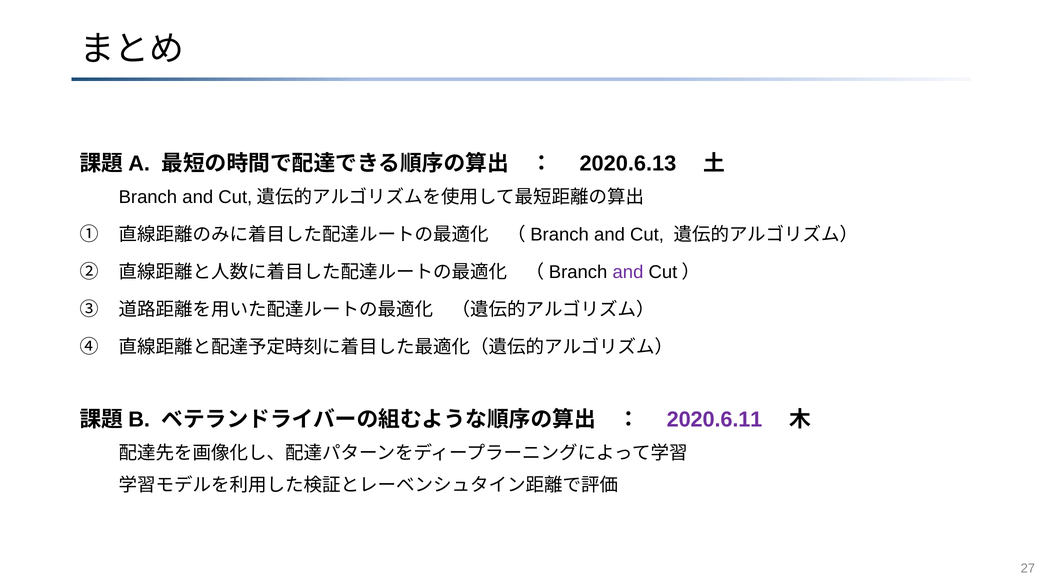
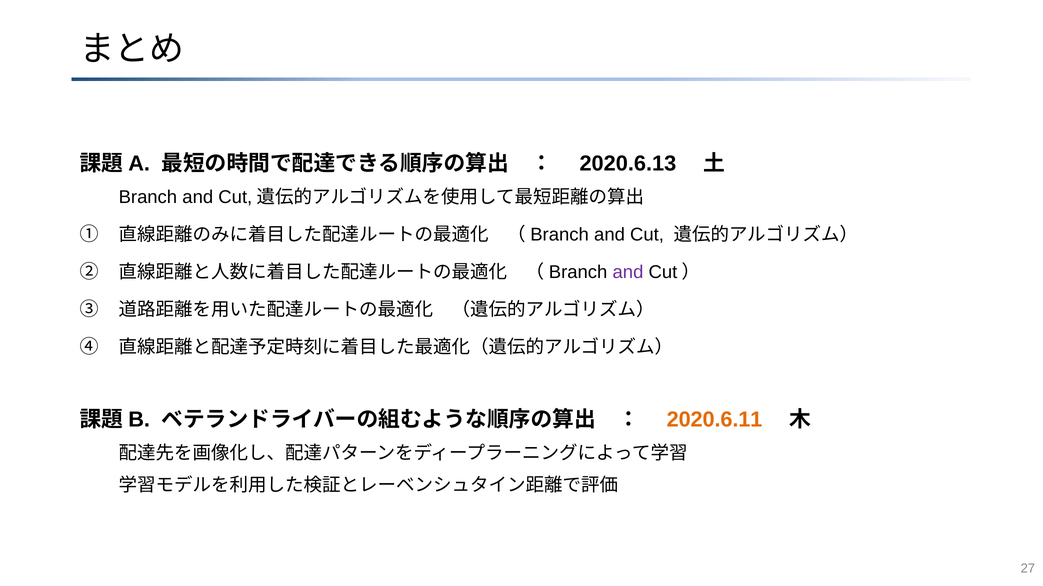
2020.6.11 colour: purple -> orange
